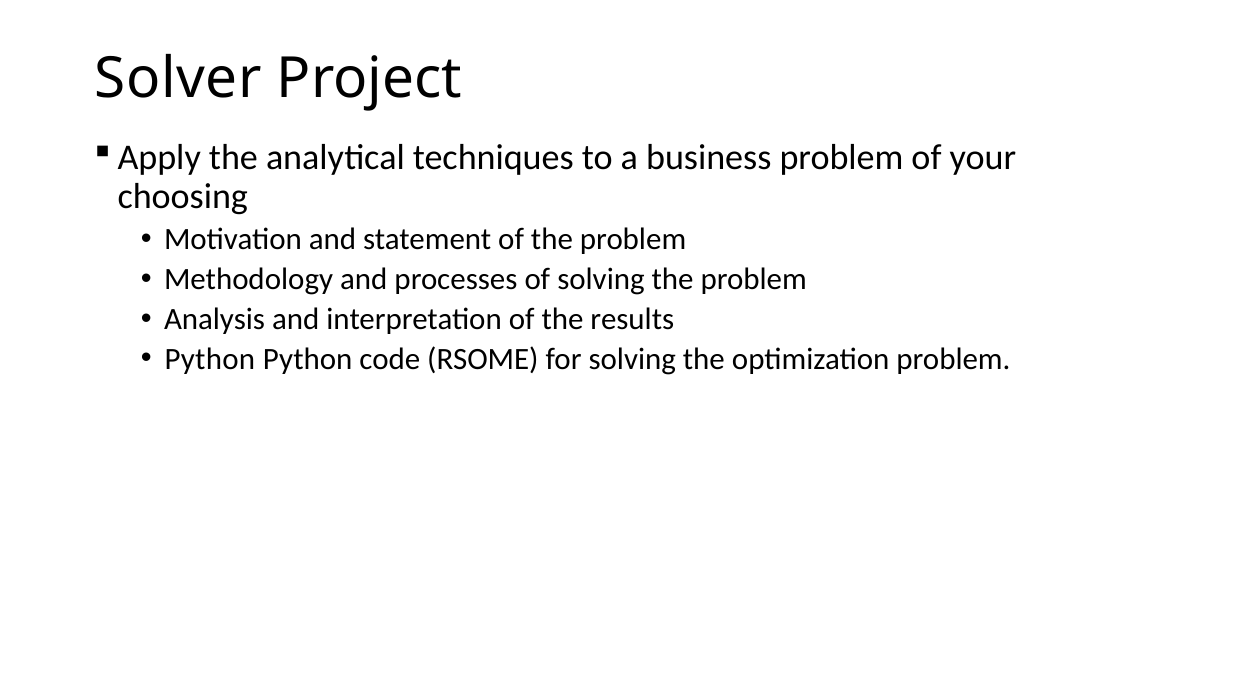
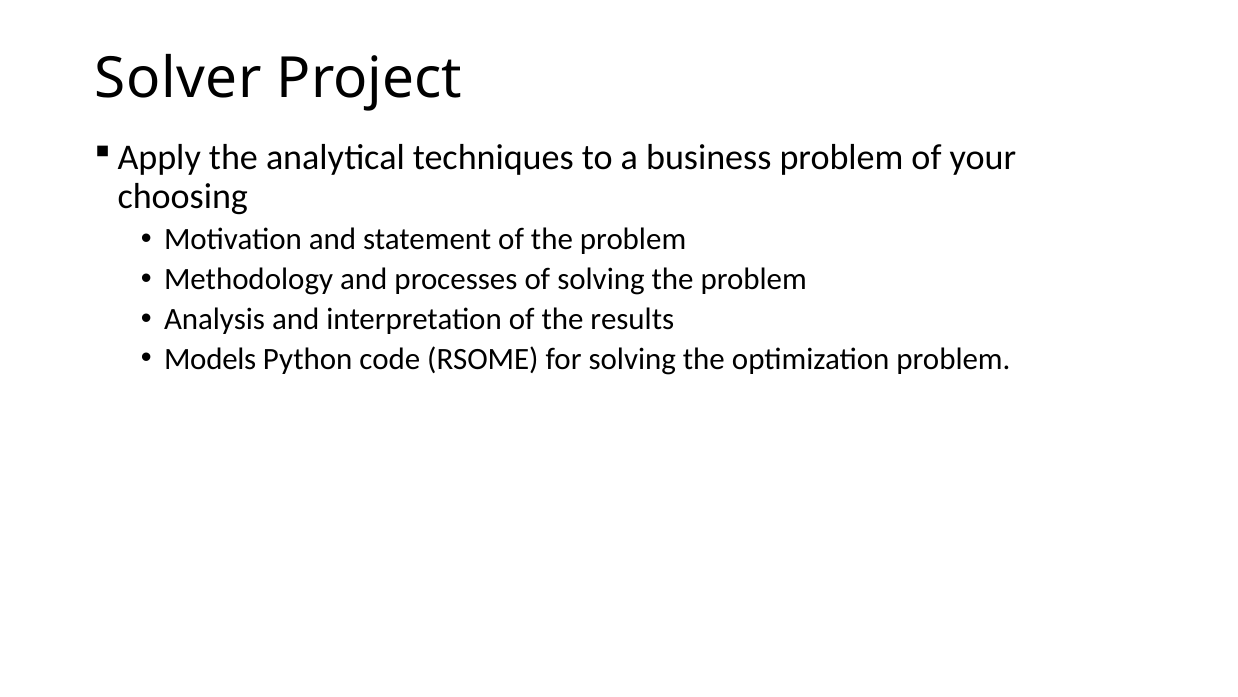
Python at (210, 359): Python -> Models
